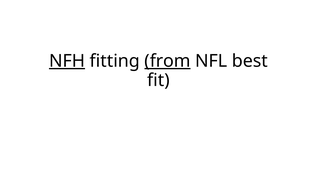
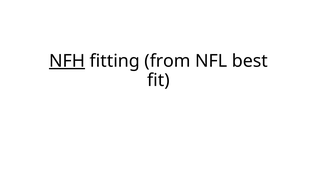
from underline: present -> none
